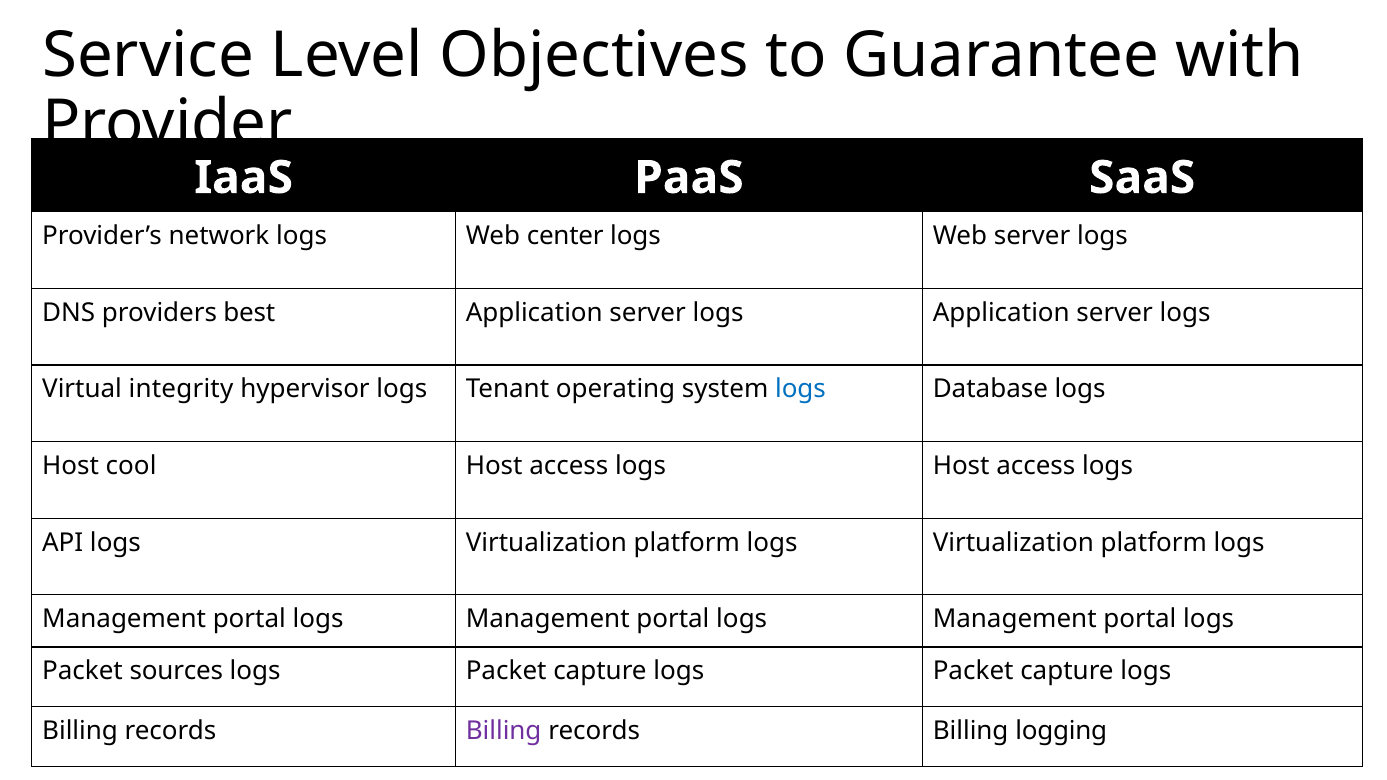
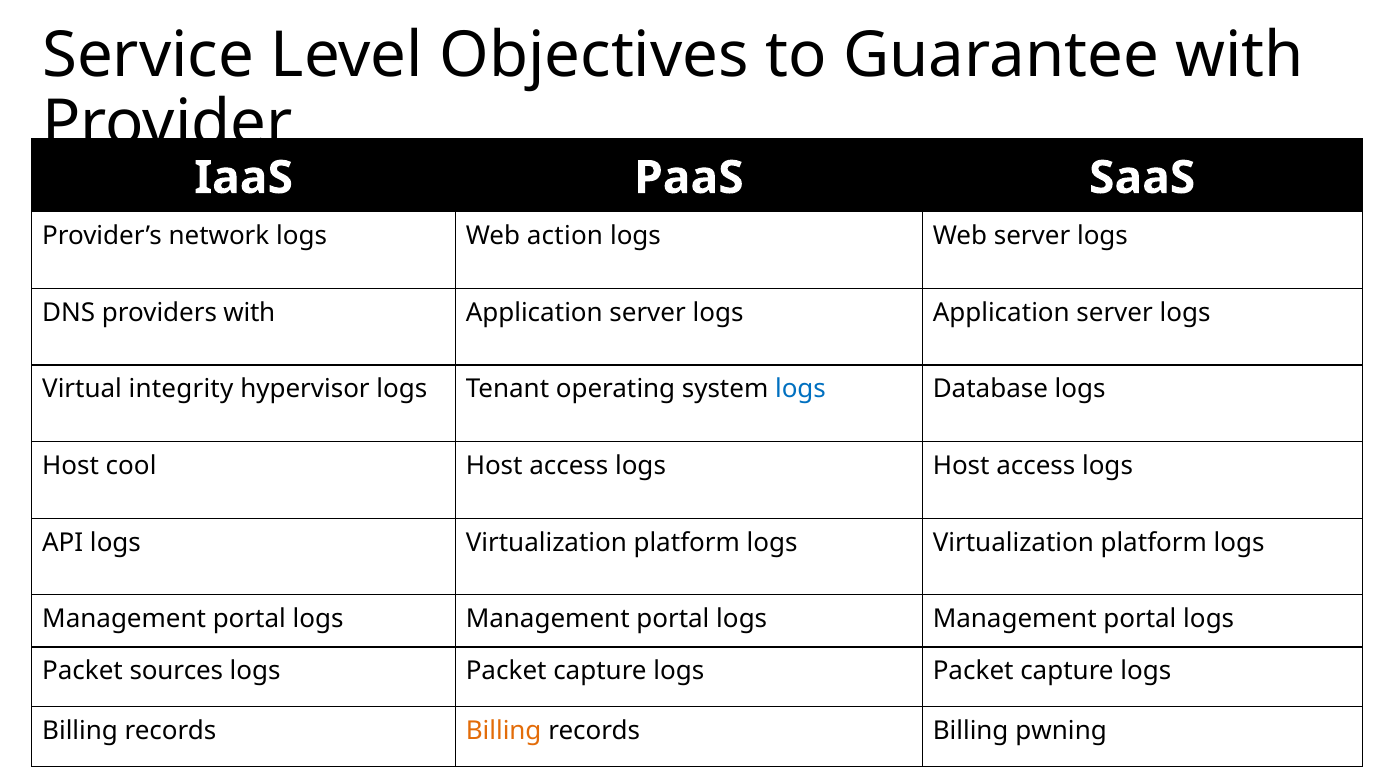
center: center -> action
providers best: best -> with
Billing at (504, 731) colour: purple -> orange
logging: logging -> pwning
